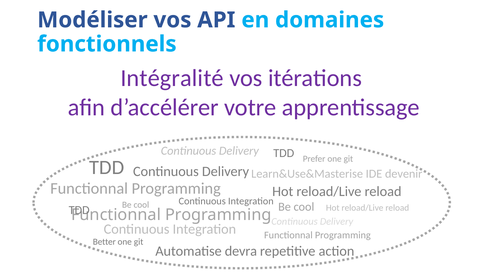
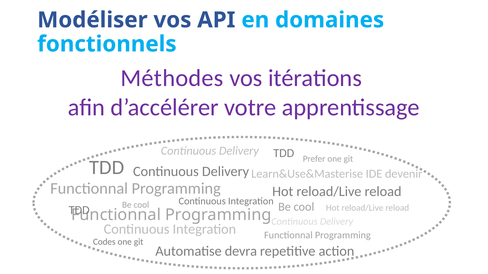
Intégralité: Intégralité -> Méthodes
Better: Better -> Codes
